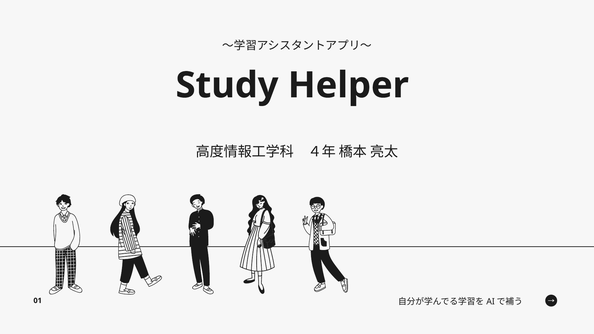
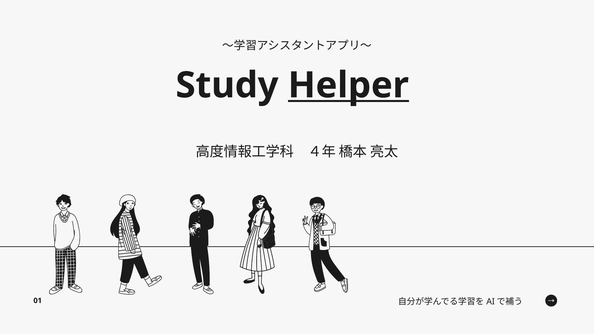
Helper underline: none -> present
